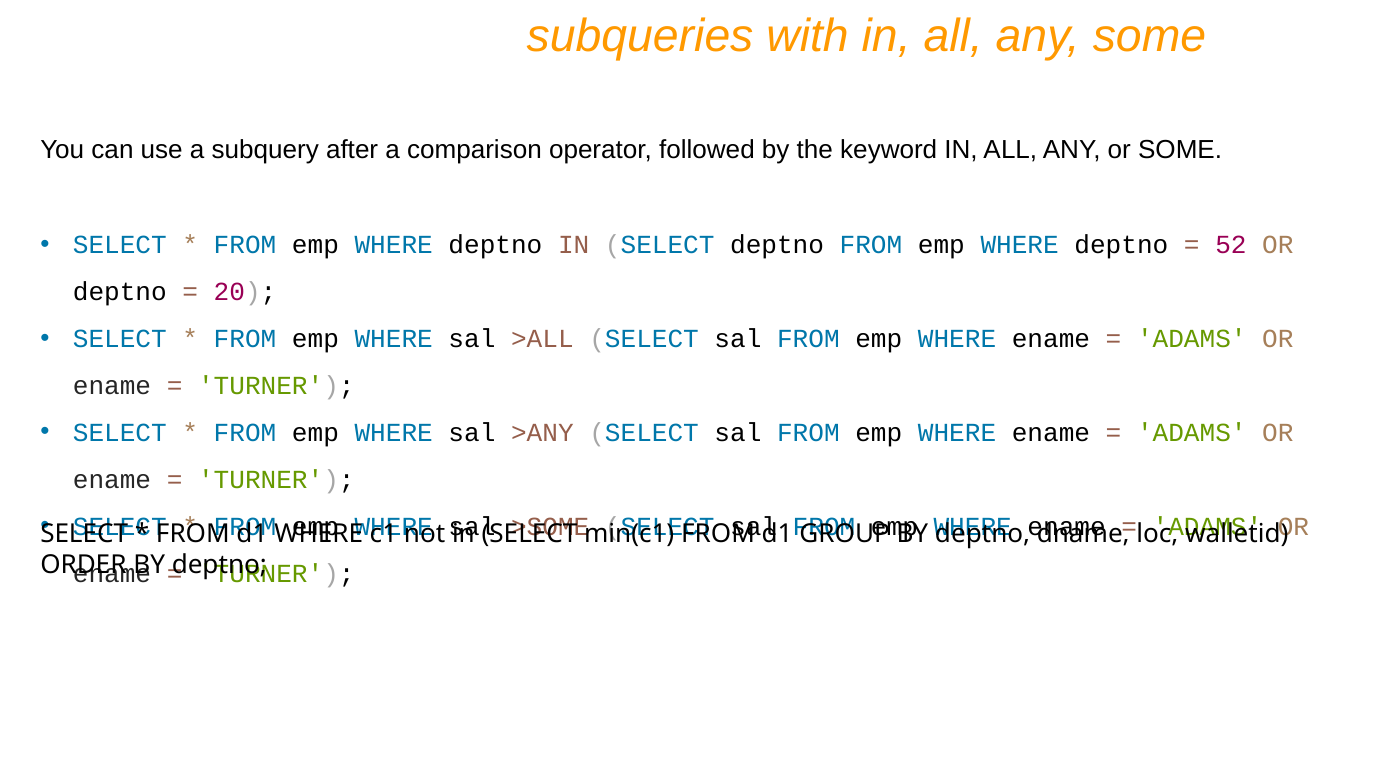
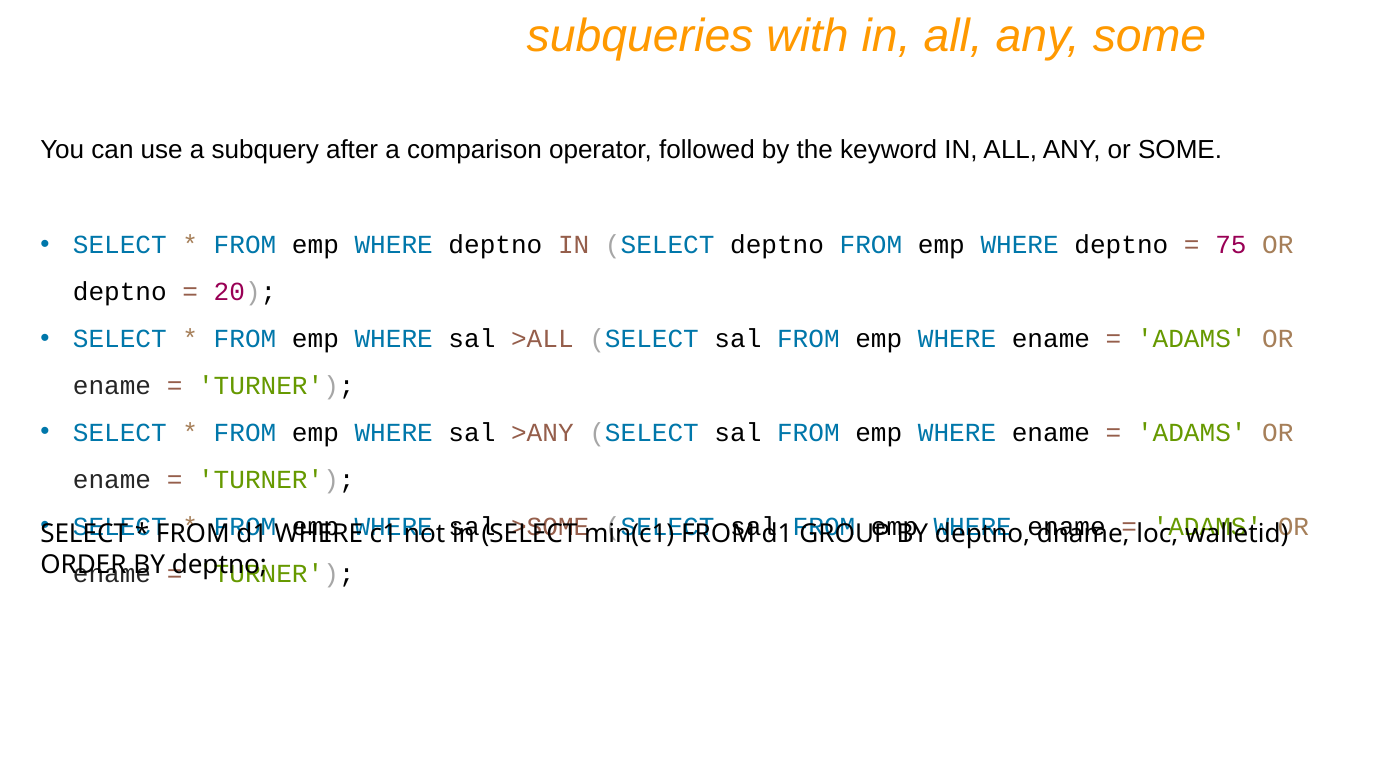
52: 52 -> 75
